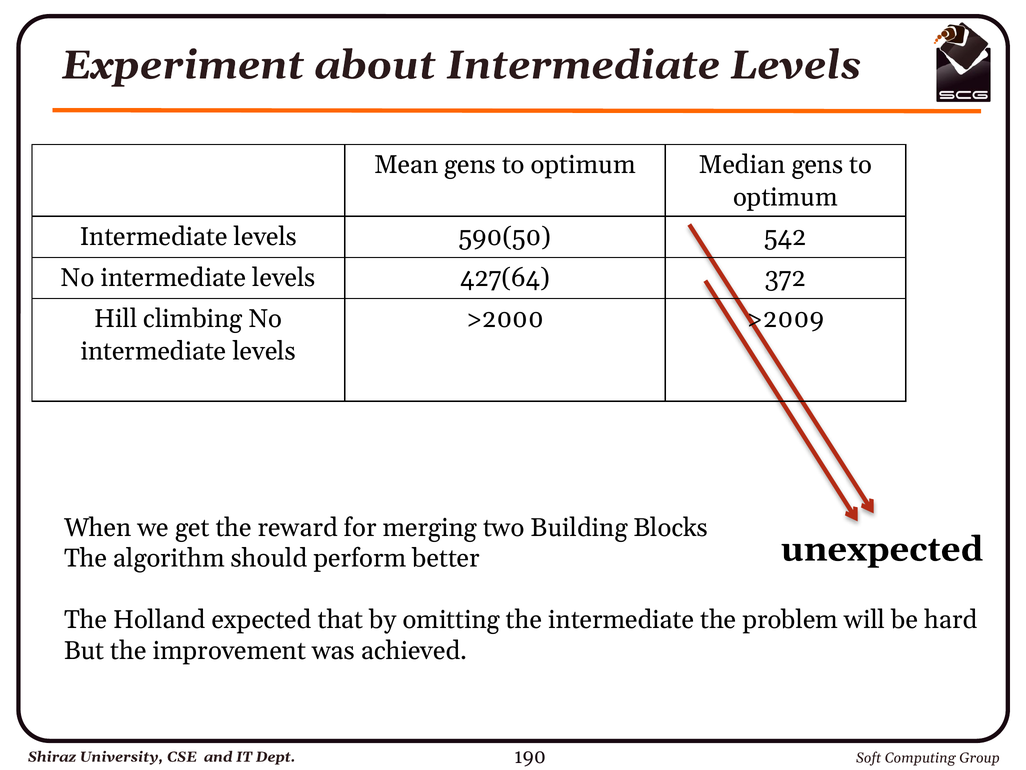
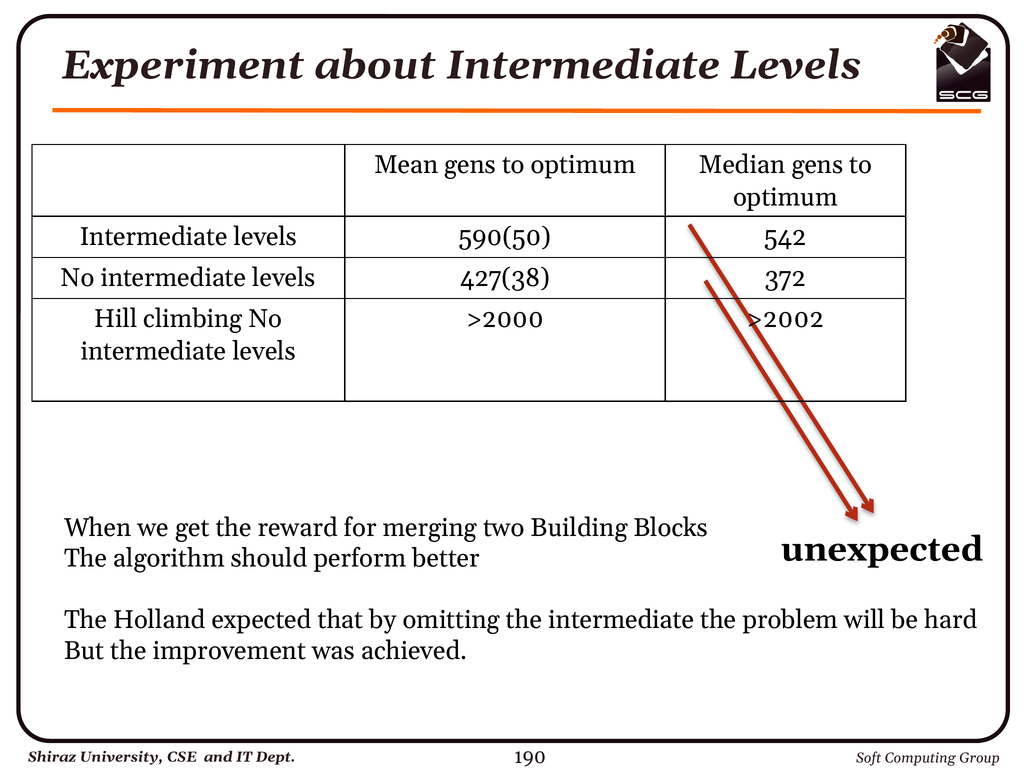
427(64: 427(64 -> 427(38
>2009: >2009 -> >2002
